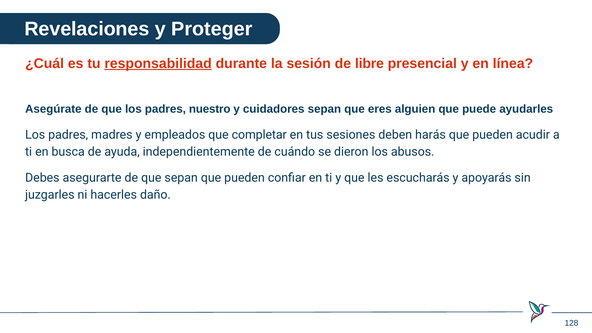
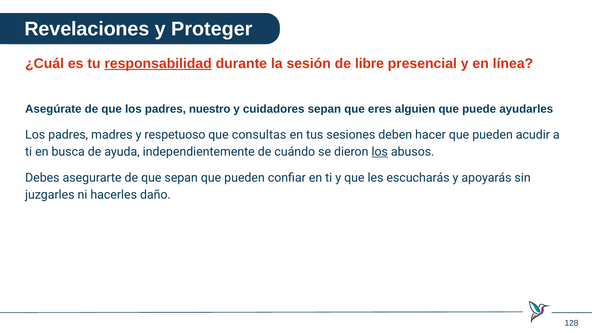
empleados: empleados -> respetuoso
completar: completar -> consultas
harás: harás -> hacer
los at (380, 152) underline: none -> present
